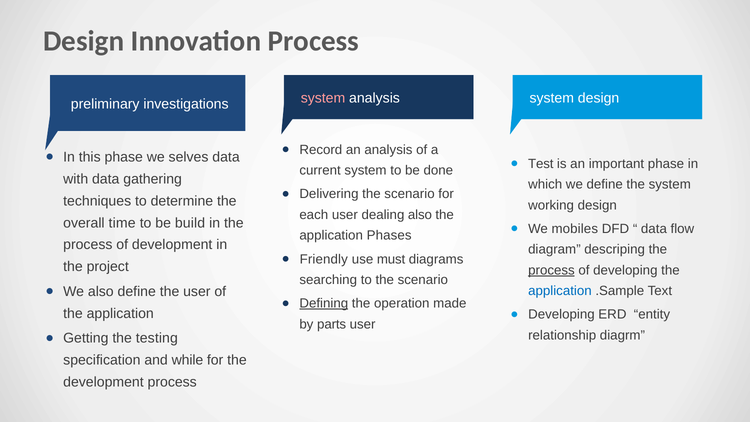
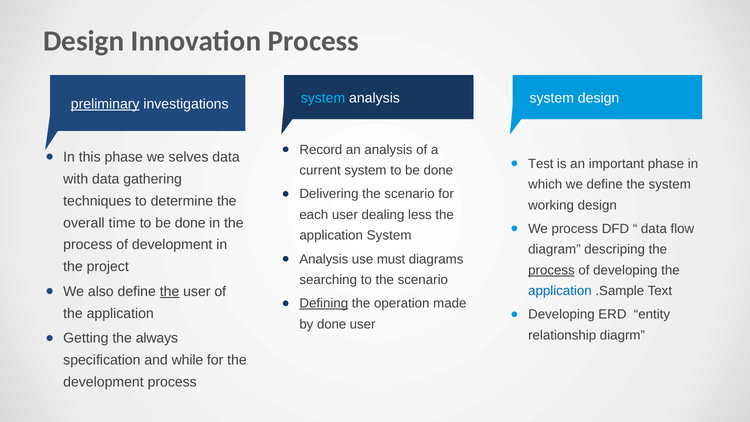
system at (323, 98) colour: pink -> light blue
preliminary underline: none -> present
dealing also: also -> less
build at (190, 223): build -> done
We mobiles: mobiles -> process
application Phases: Phases -> System
Friendly at (324, 259): Friendly -> Analysis
the at (170, 291) underline: none -> present
by parts: parts -> done
testing: testing -> always
